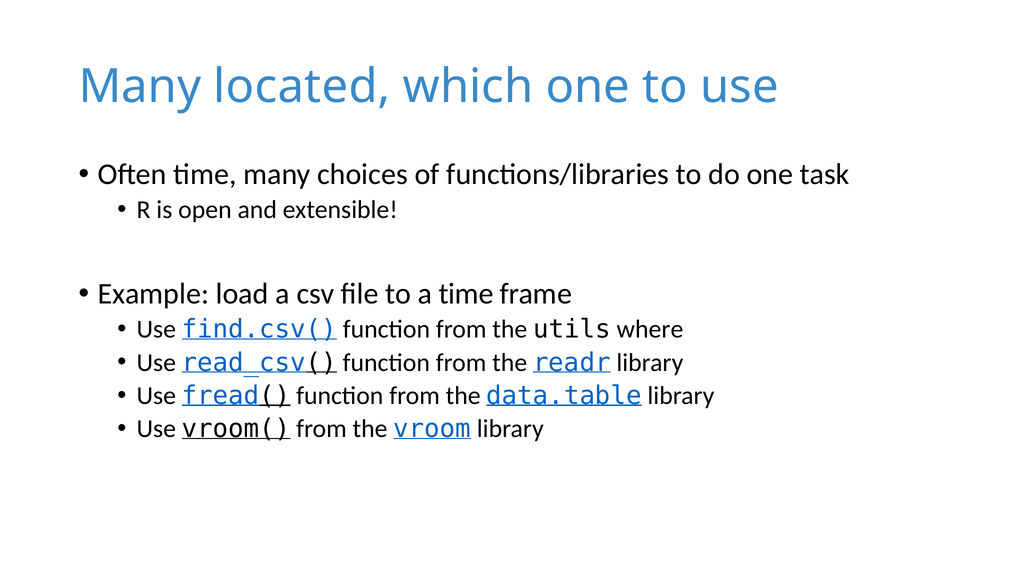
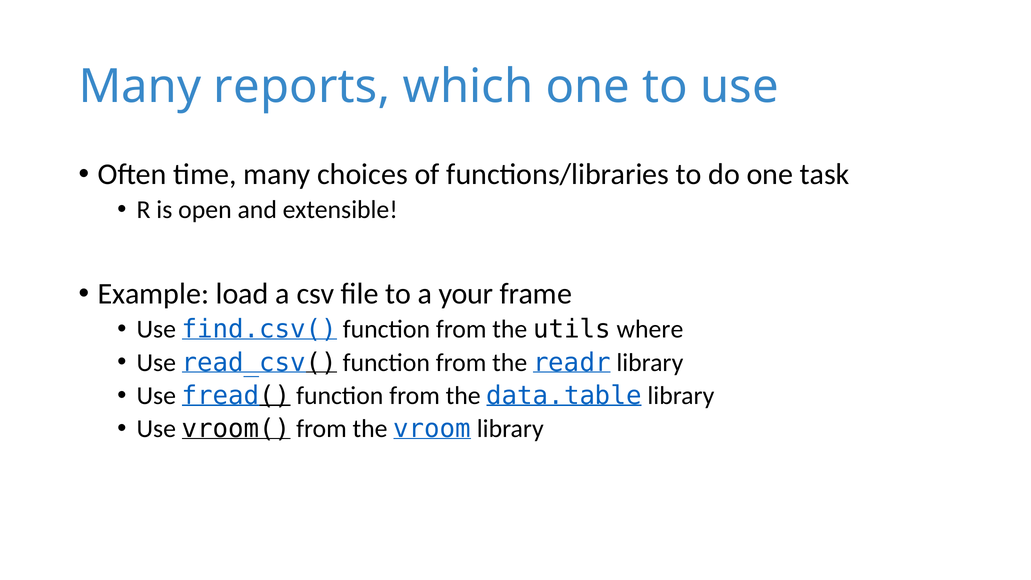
located: located -> reports
a time: time -> your
